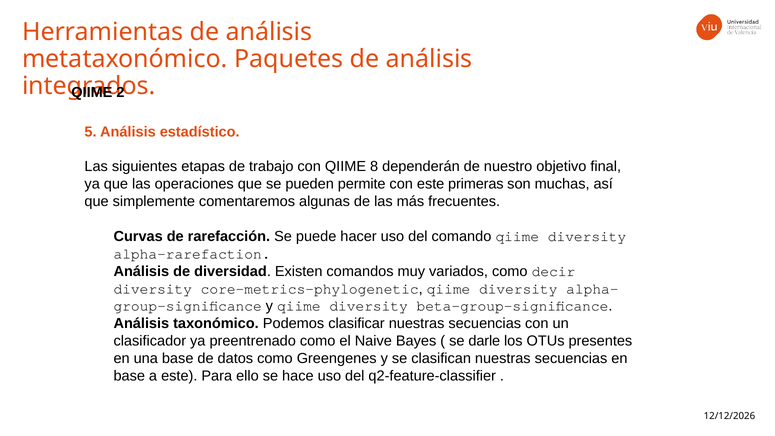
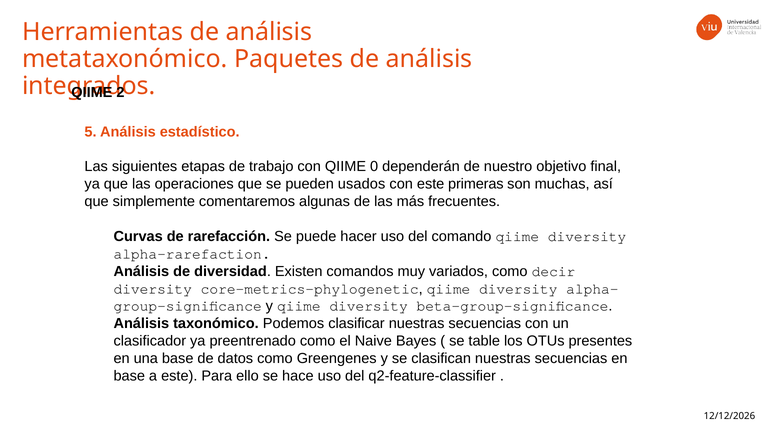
8: 8 -> 0
permite: permite -> usados
darle: darle -> table
